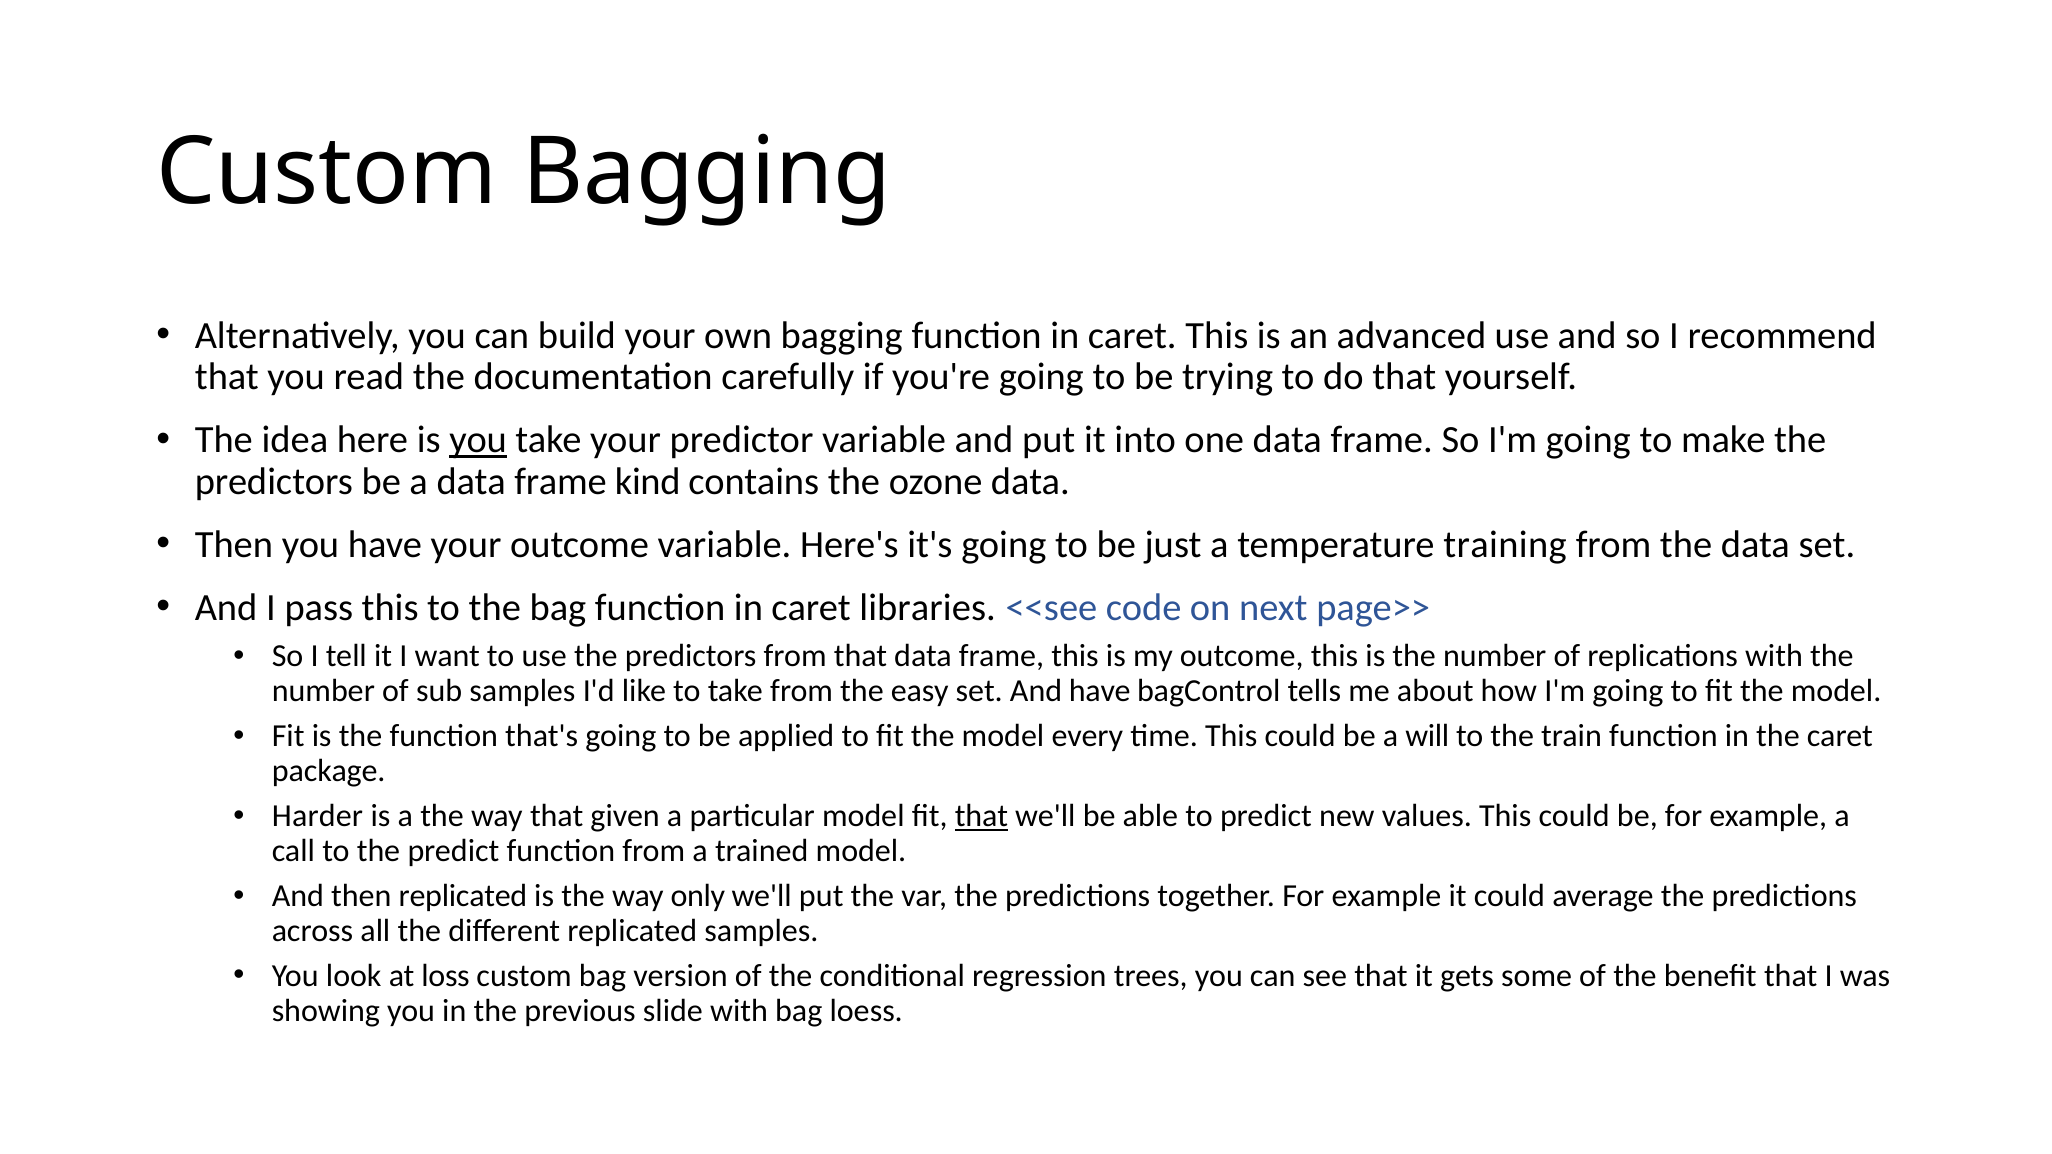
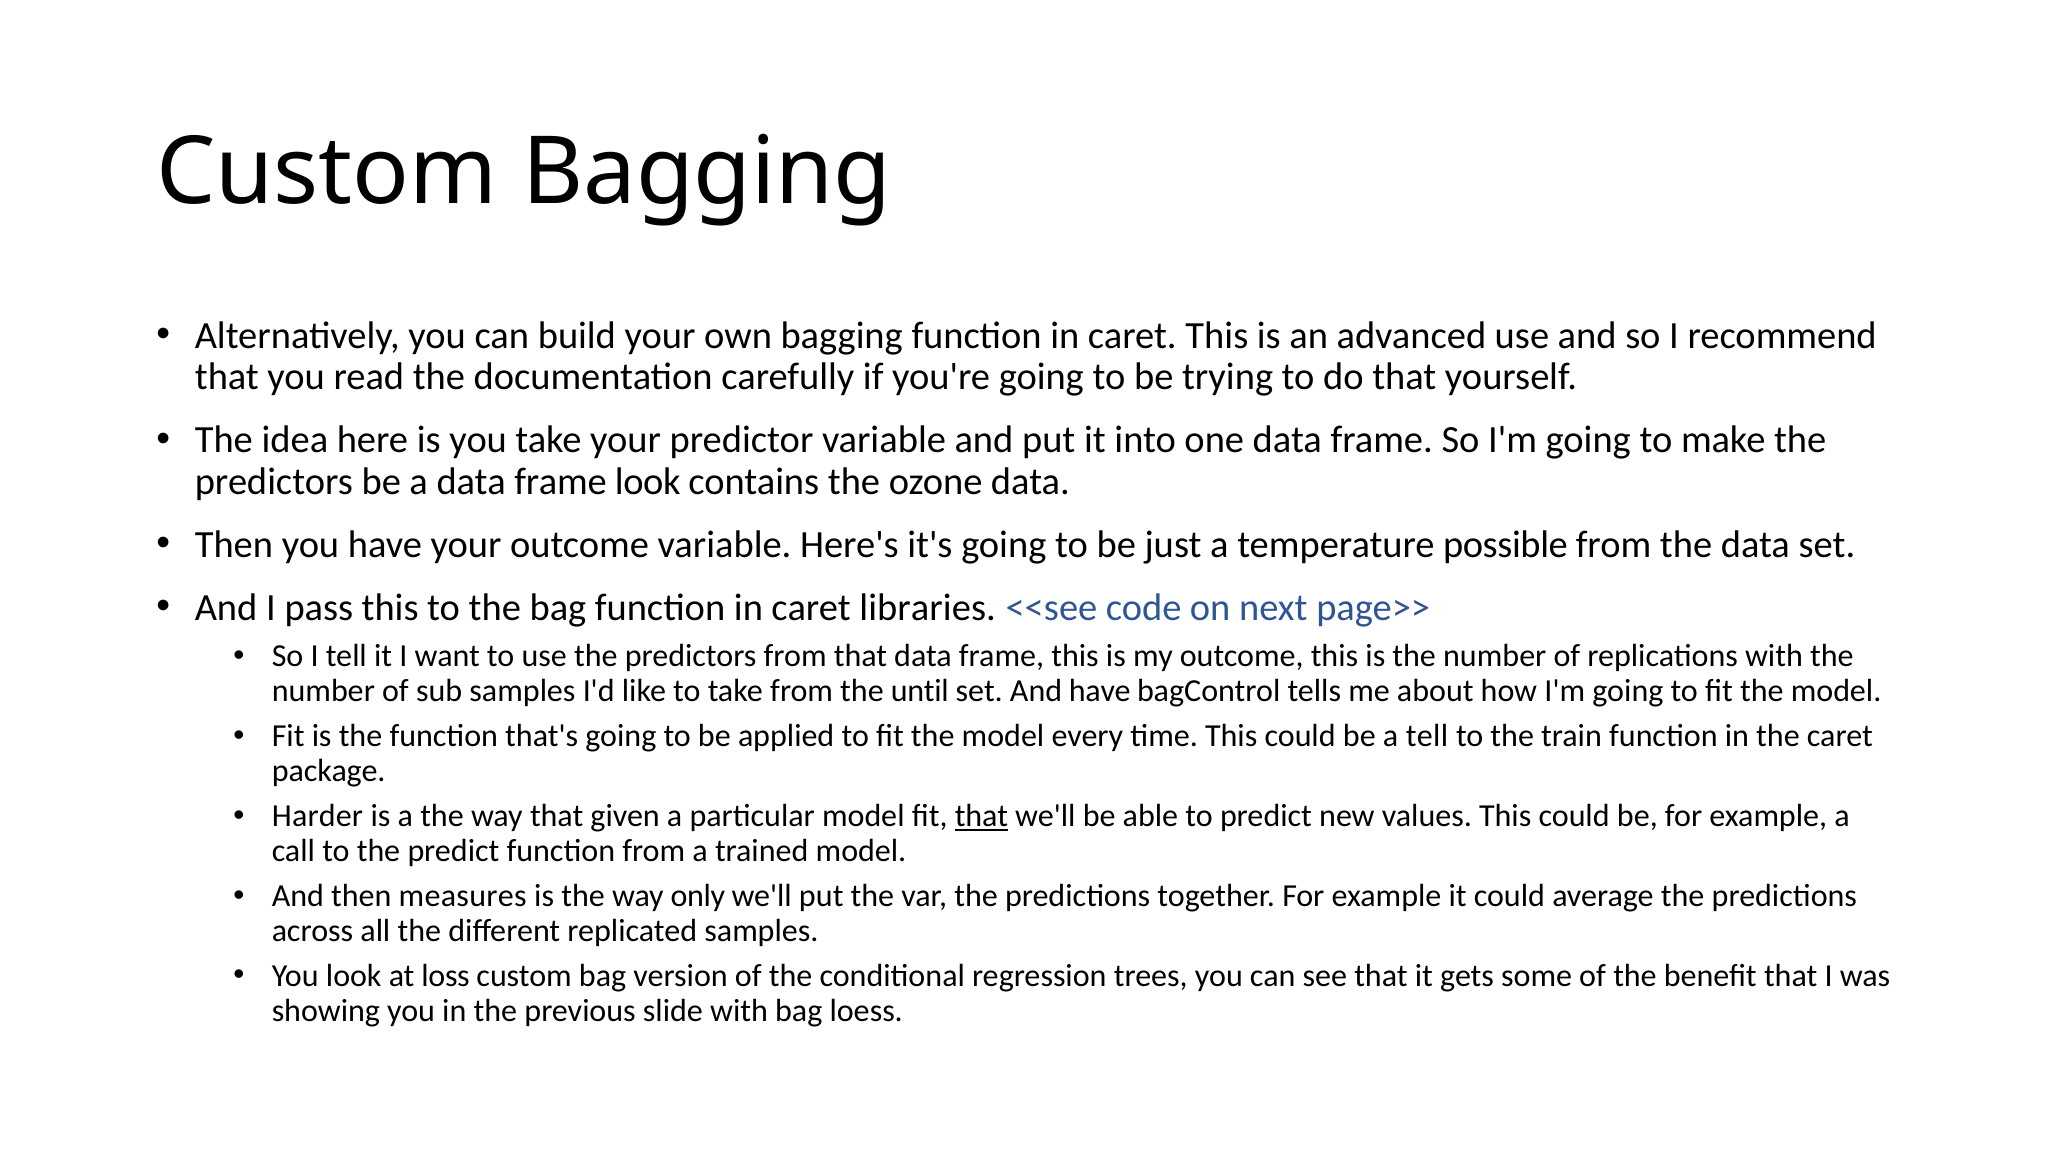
you at (478, 440) underline: present -> none
frame kind: kind -> look
training: training -> possible
easy: easy -> until
a will: will -> tell
then replicated: replicated -> measures
